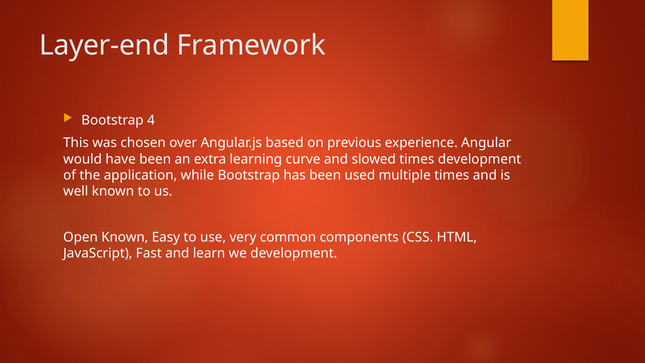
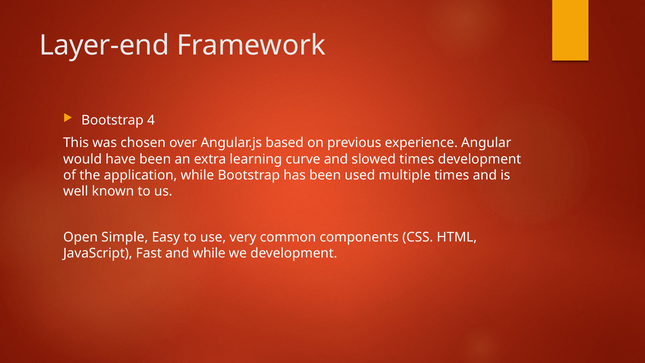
Open Known: Known -> Simple
and learn: learn -> while
